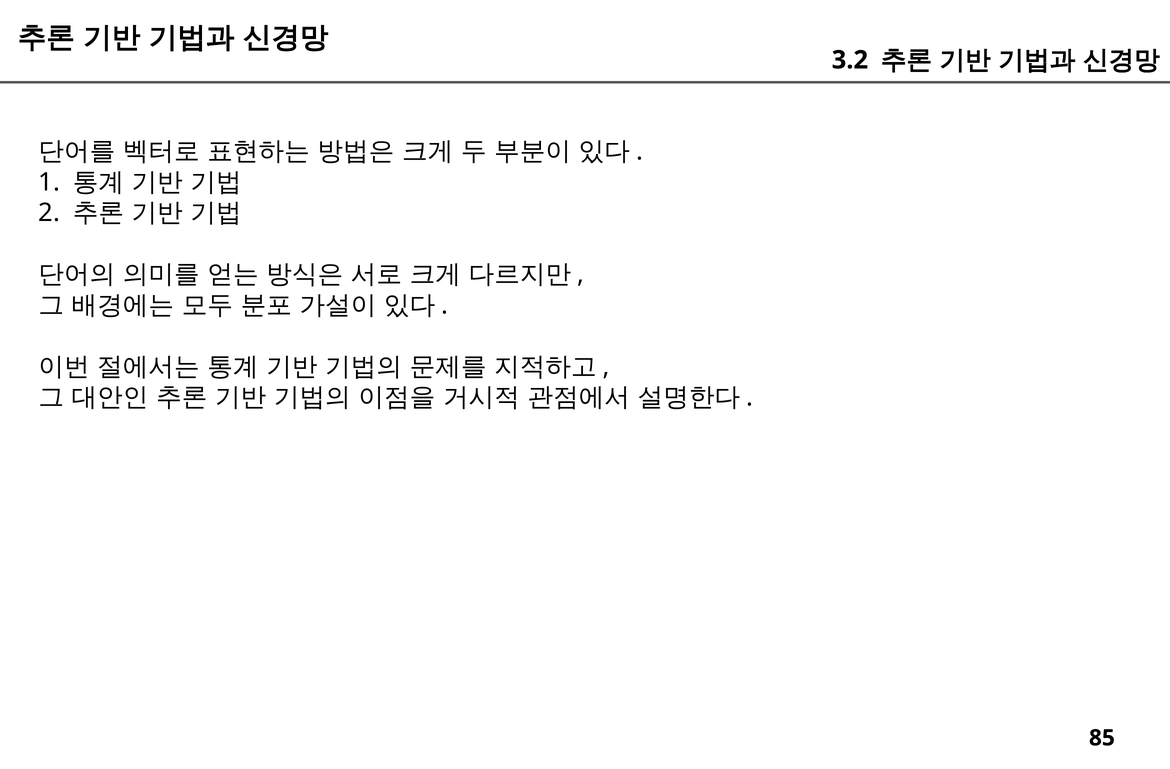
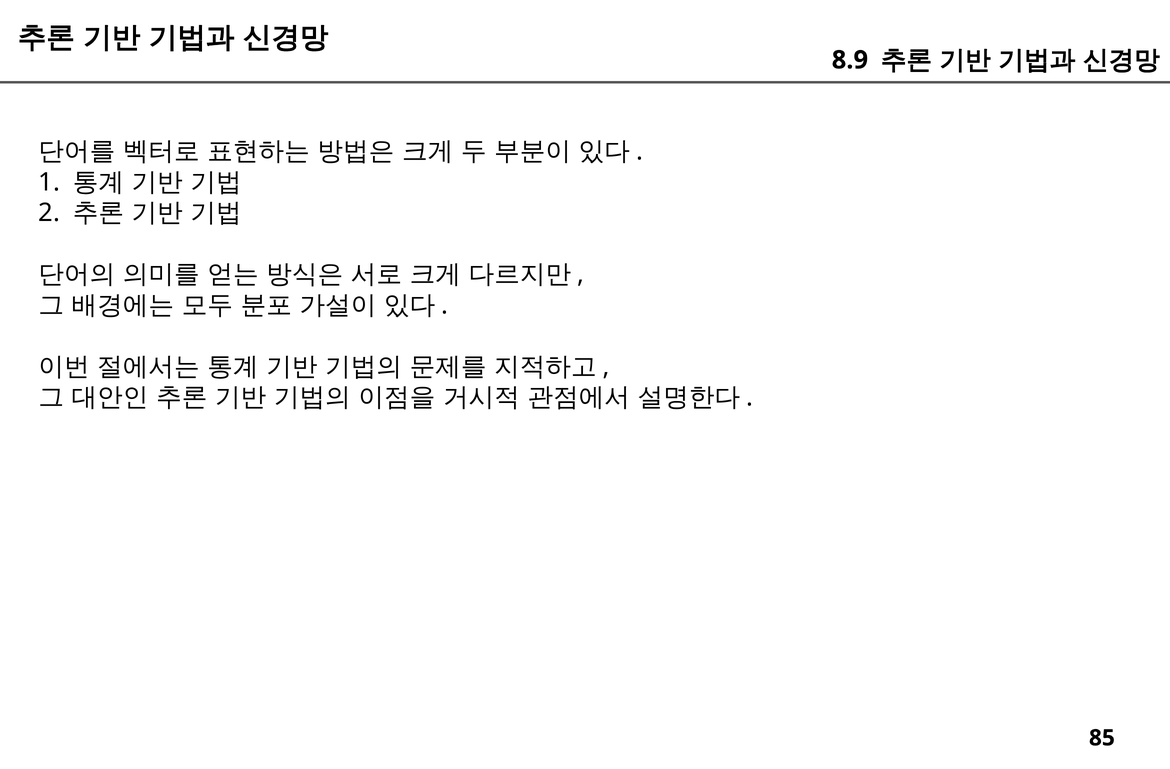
3.2: 3.2 -> 8.9
